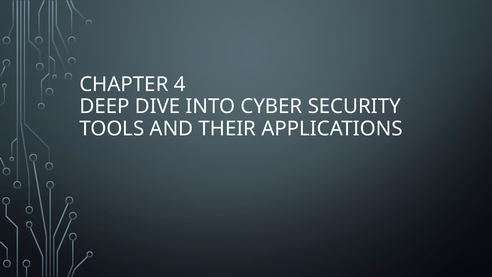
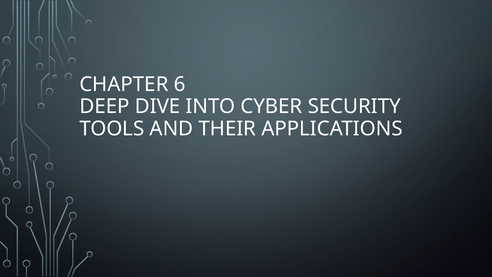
4: 4 -> 6
